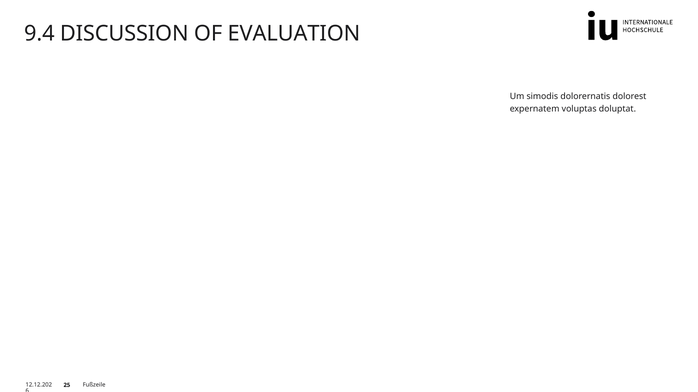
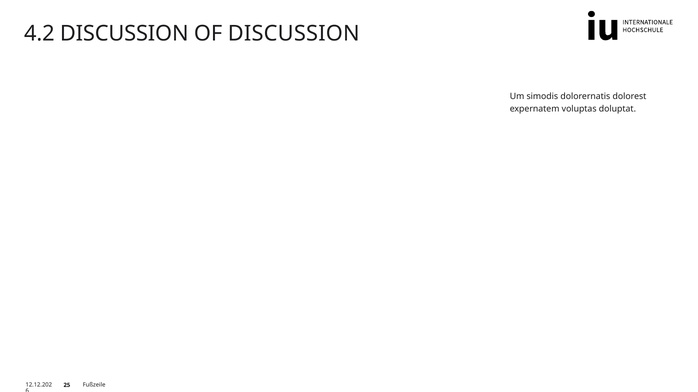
9.4: 9.4 -> 4.2
OF EVALUATION: EVALUATION -> DISCUSSION
